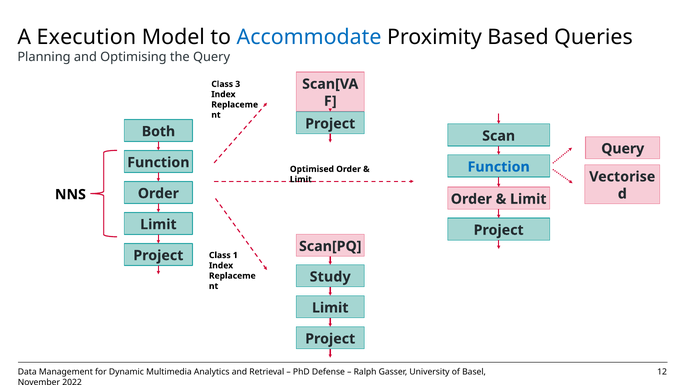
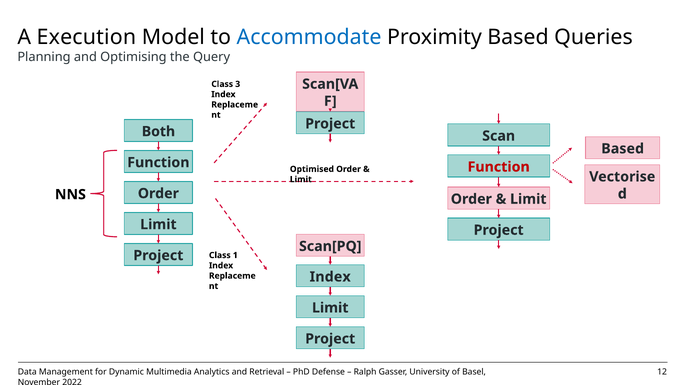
Query at (623, 149): Query -> Based
Function at (499, 167) colour: blue -> red
Study at (330, 277): Study -> Index
